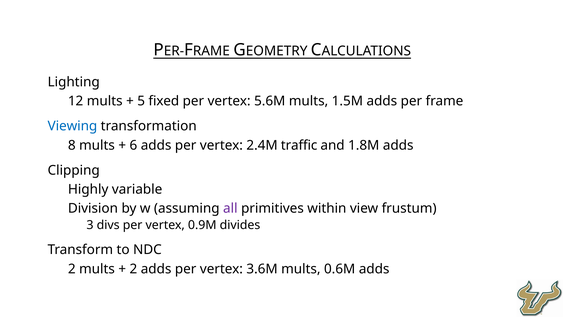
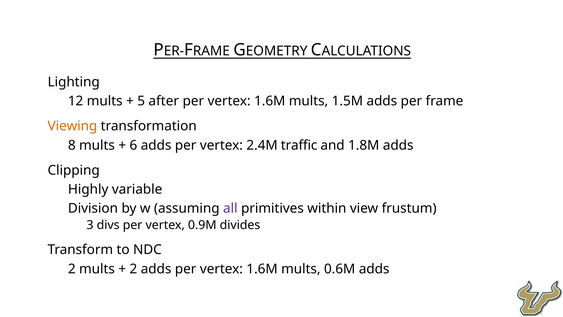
fixed: fixed -> after
5.6M at (270, 101): 5.6M -> 1.6M
Viewing colour: blue -> orange
adds per vertex 3.6M: 3.6M -> 1.6M
